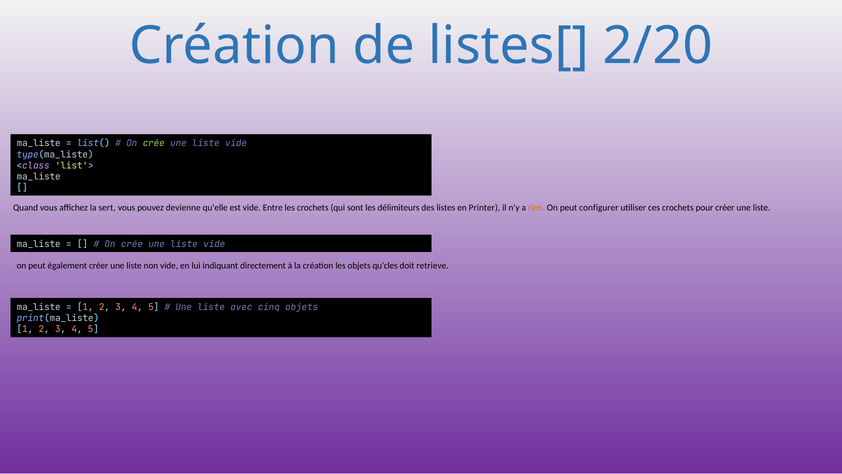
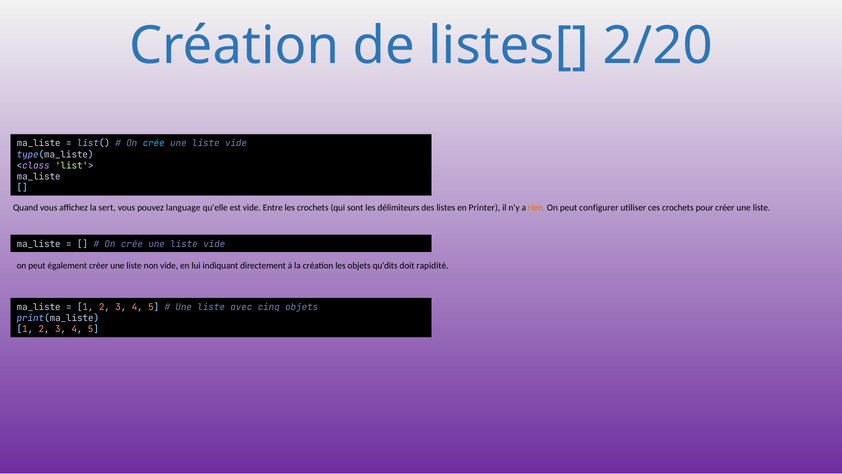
crée at (154, 143) colour: light green -> light blue
devienne: devienne -> language
qu'cles: qu'cles -> qu'dits
retrieve: retrieve -> rapidité
